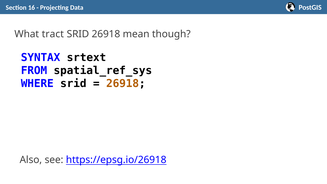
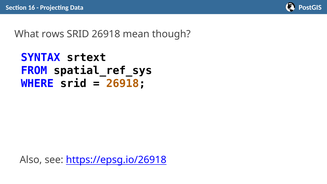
tract: tract -> rows
